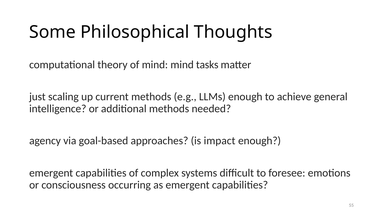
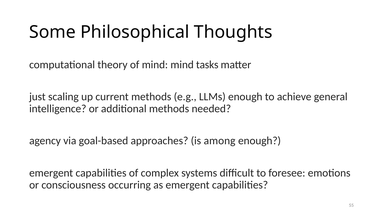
impact: impact -> among
